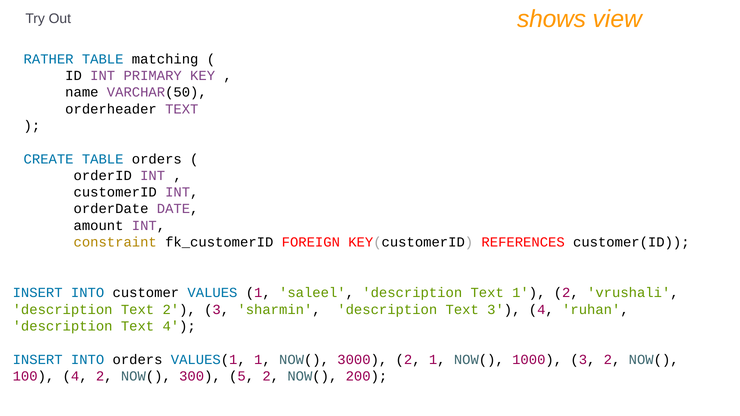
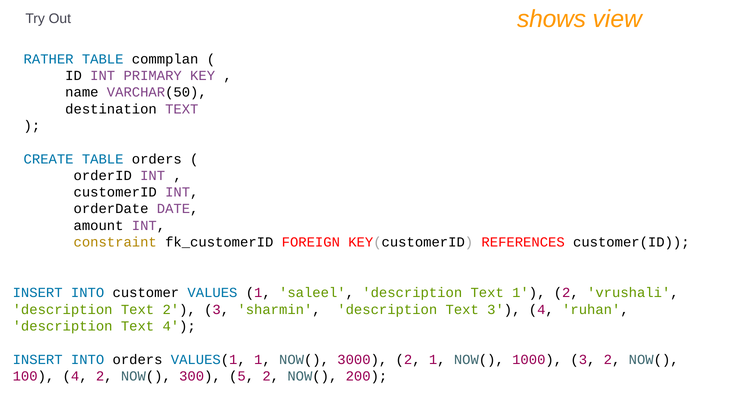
matching: matching -> commplan
orderheader: orderheader -> destination
